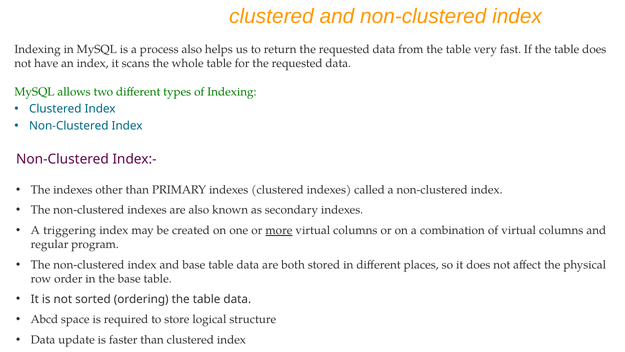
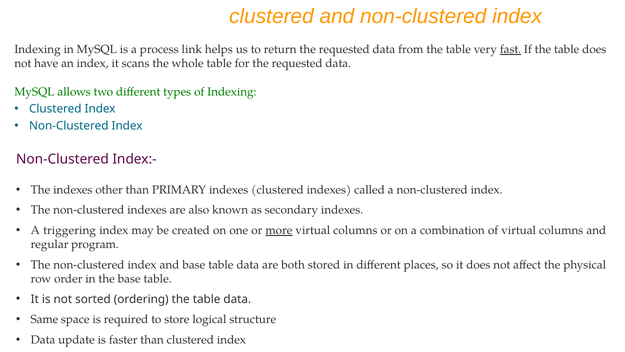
process also: also -> link
fast underline: none -> present
Abcd: Abcd -> Same
